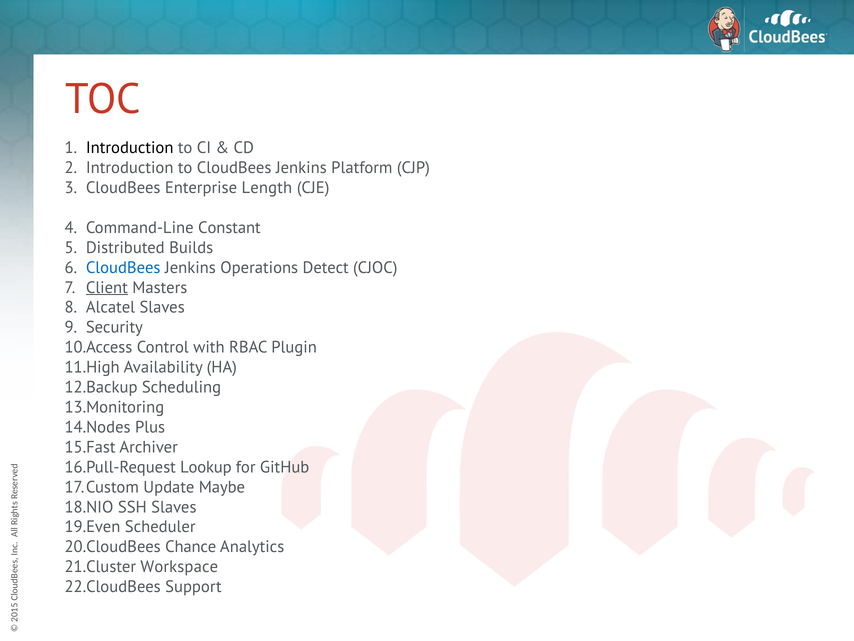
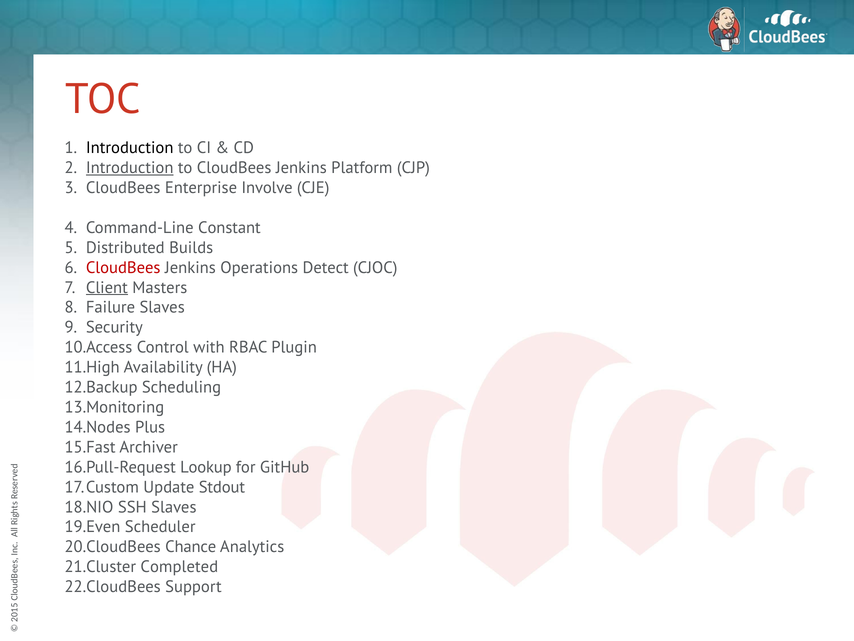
Introduction at (130, 168) underline: none -> present
Length: Length -> Involve
CloudBees at (123, 267) colour: blue -> red
Alcatel: Alcatel -> Failure
Maybe: Maybe -> Stdout
Workspace: Workspace -> Completed
